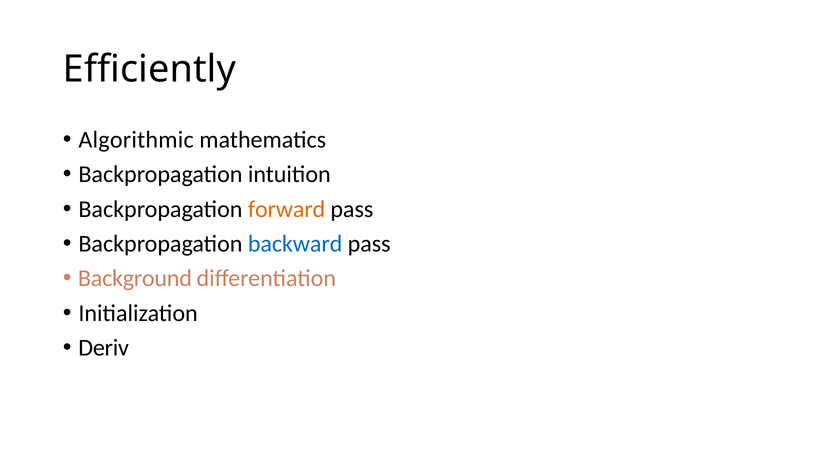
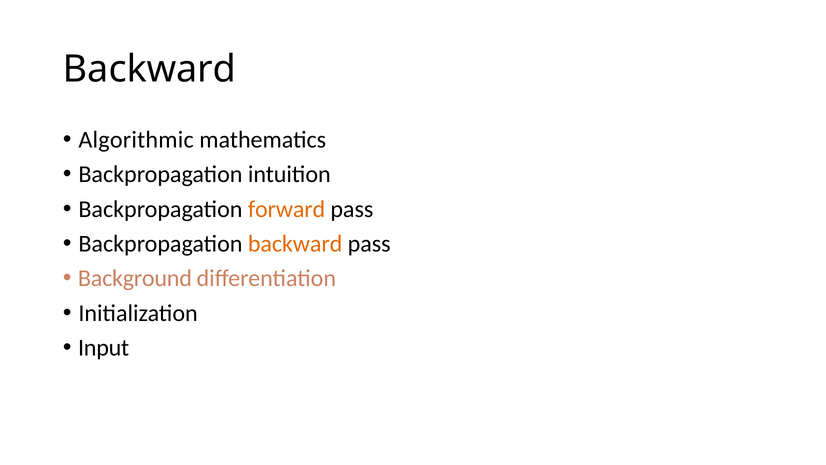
Efficiently at (150, 69): Efficiently -> Backward
backward at (295, 244) colour: blue -> orange
Deriv: Deriv -> Input
